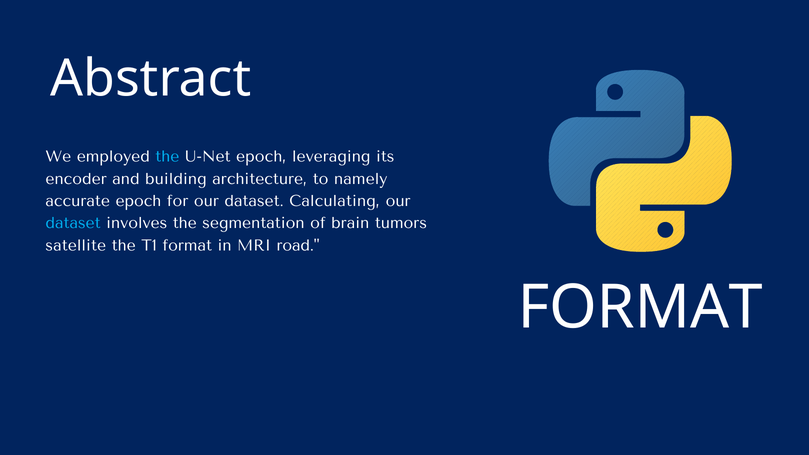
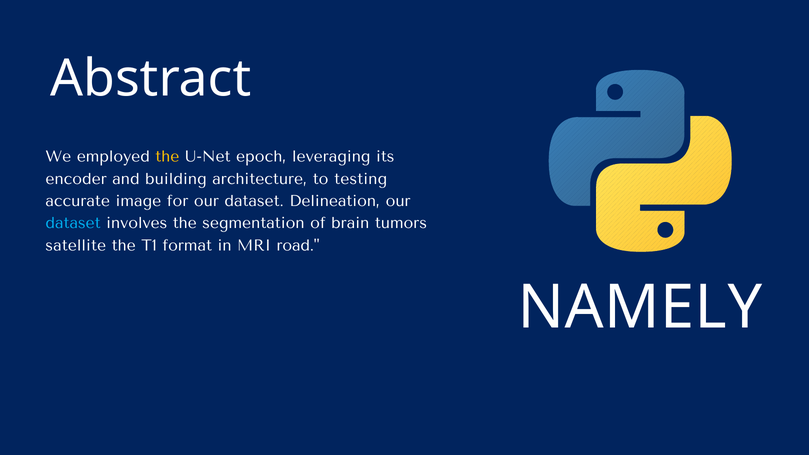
the at (167, 157) colour: light blue -> yellow
namely: namely -> testing
accurate epoch: epoch -> image
Calculating: Calculating -> Delineation
FORMAT at (640, 308): FORMAT -> NAMELY
